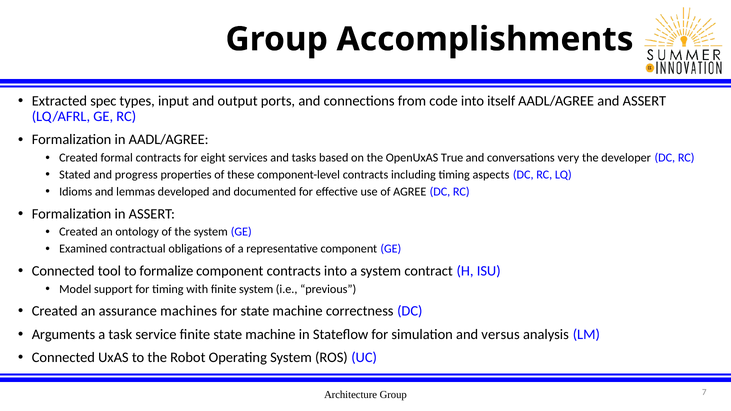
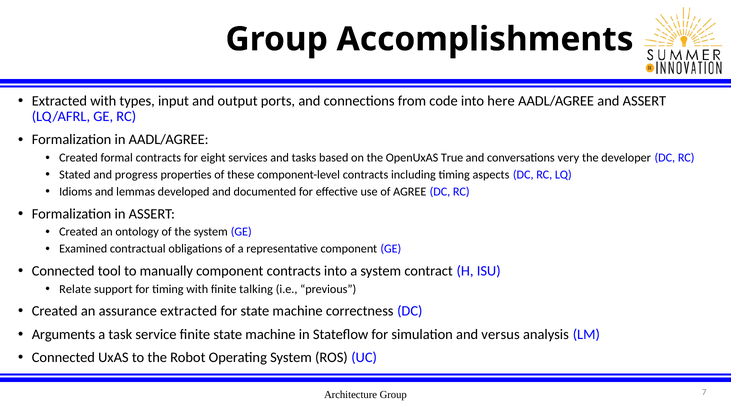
Extracted spec: spec -> with
itself: itself -> here
formalize: formalize -> manually
Model: Model -> Relate
finite system: system -> talking
assurance machines: machines -> extracted
